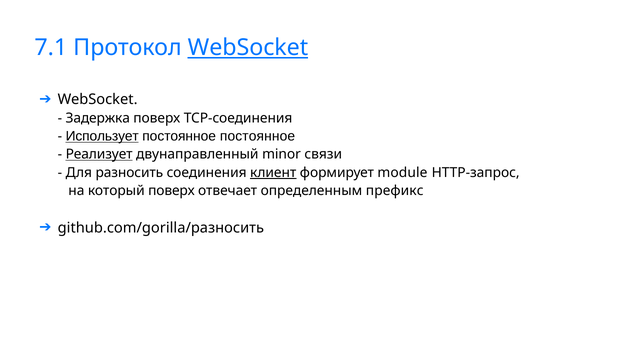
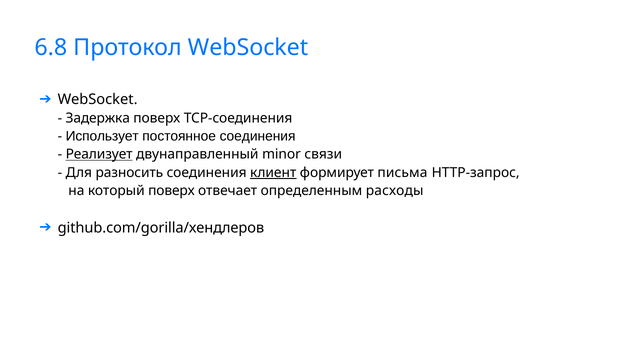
7.1: 7.1 -> 6.8
WebSocket at (248, 48) underline: present -> none
Использует underline: present -> none
постоянное постоянное: постоянное -> соединения
module: module -> письма
префикс: префикс -> расходы
github.com/gorilla/разносить: github.com/gorilla/разносить -> github.com/gorilla/хендлеров
